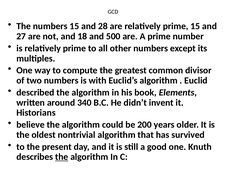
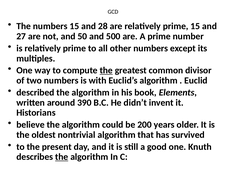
18: 18 -> 50
the at (106, 71) underline: none -> present
340: 340 -> 390
